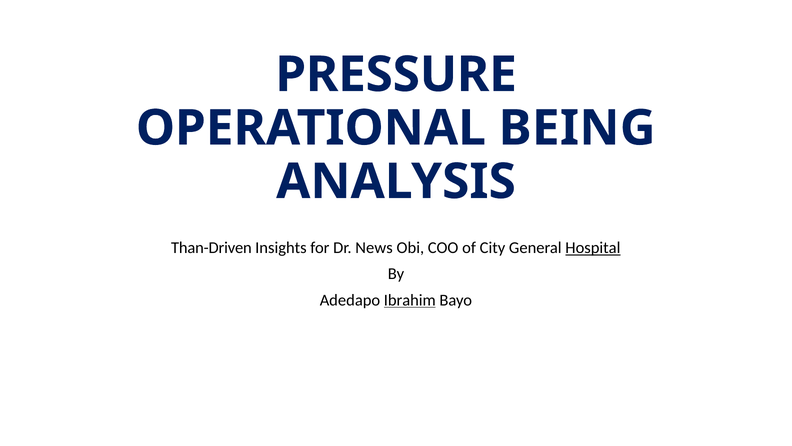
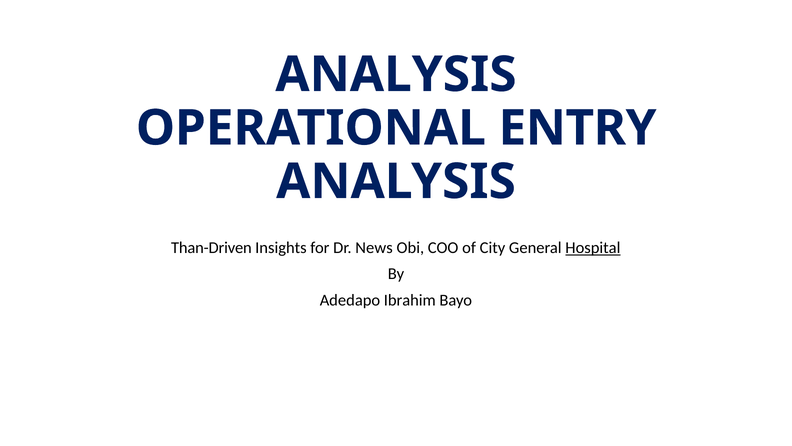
PRESSURE at (396, 75): PRESSURE -> ANALYSIS
BEING: BEING -> ENTRY
Ibrahim underline: present -> none
